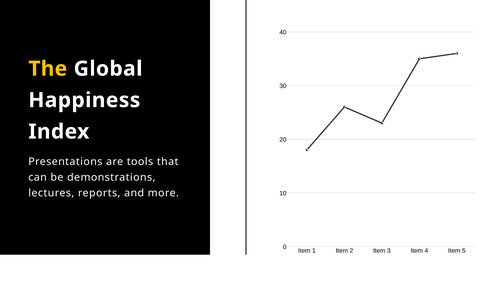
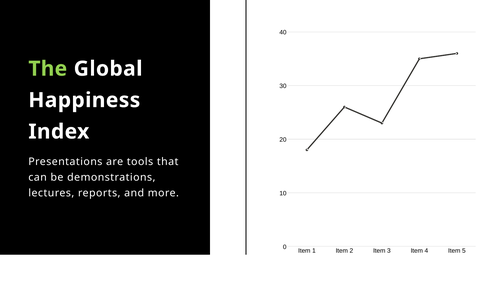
The colour: yellow -> light green
